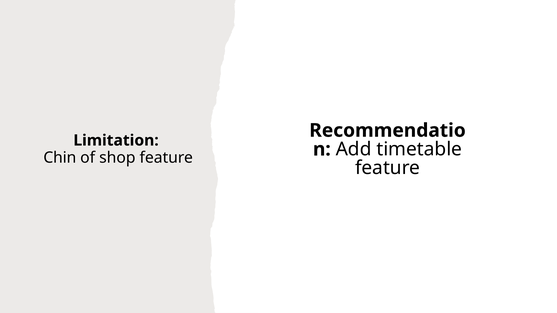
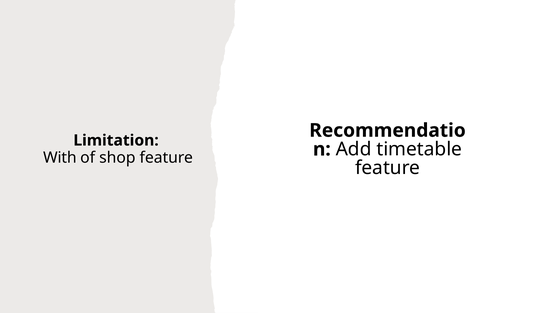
Chin: Chin -> With
